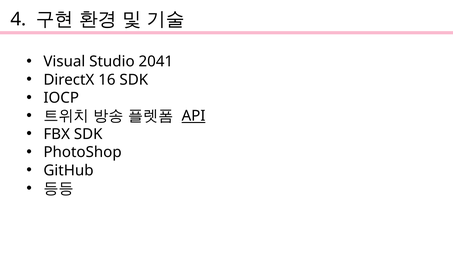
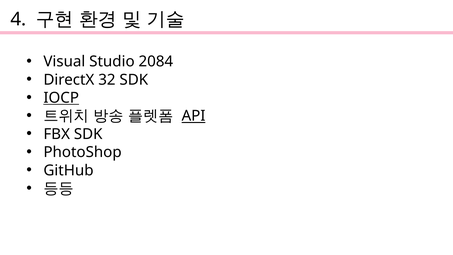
2041: 2041 -> 2084
16: 16 -> 32
IOCP underline: none -> present
